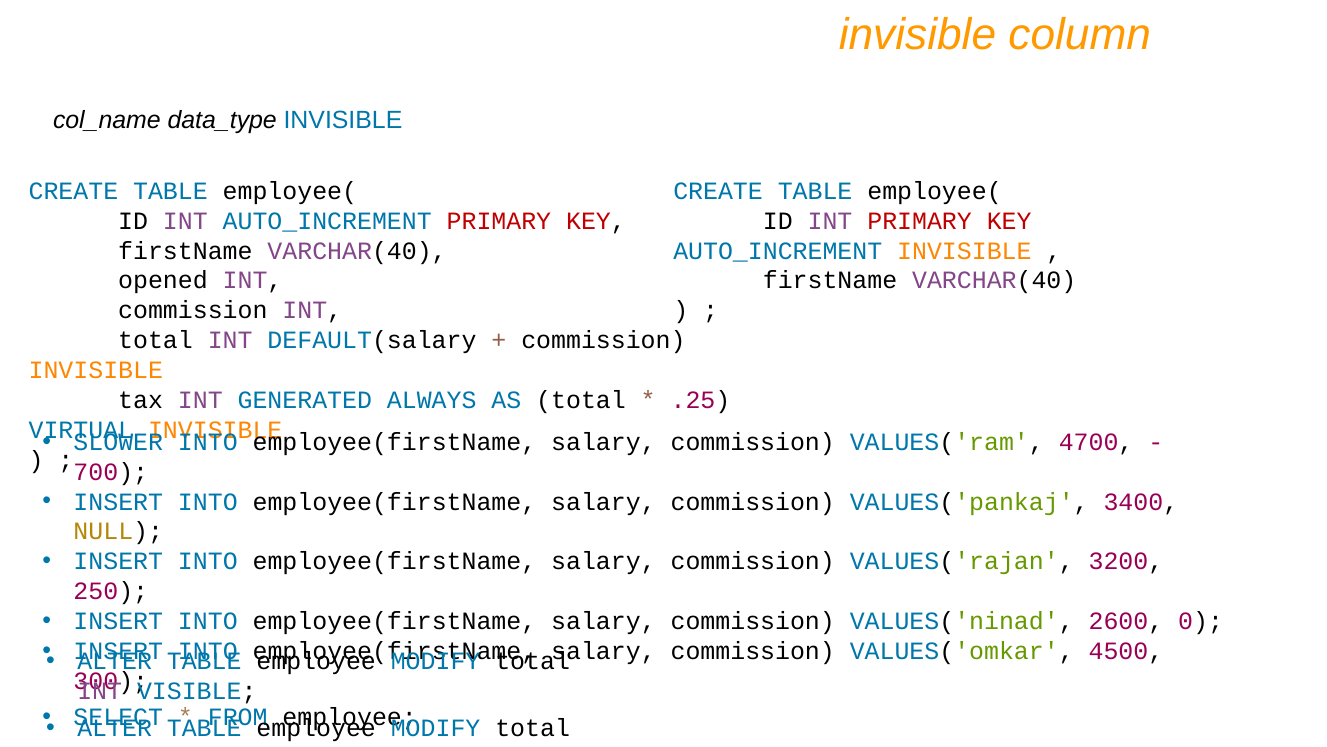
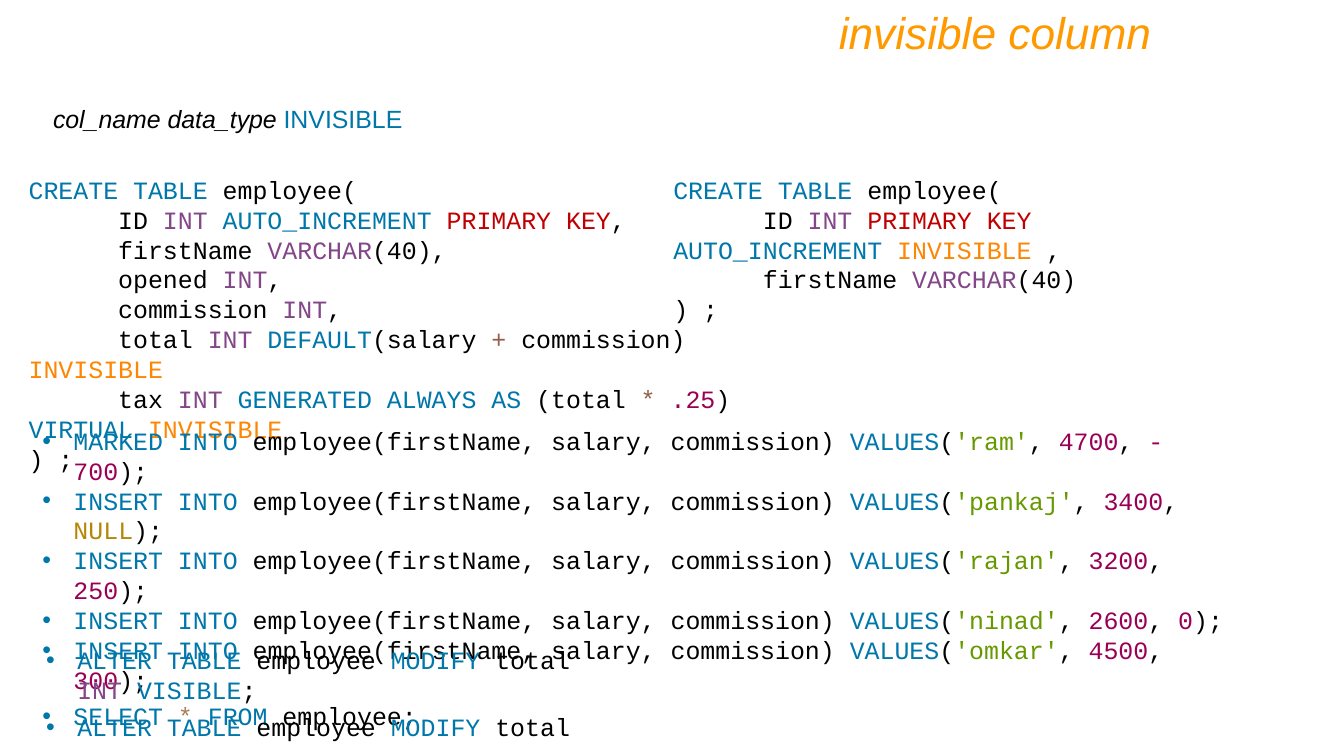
SLOWER: SLOWER -> MARKED
